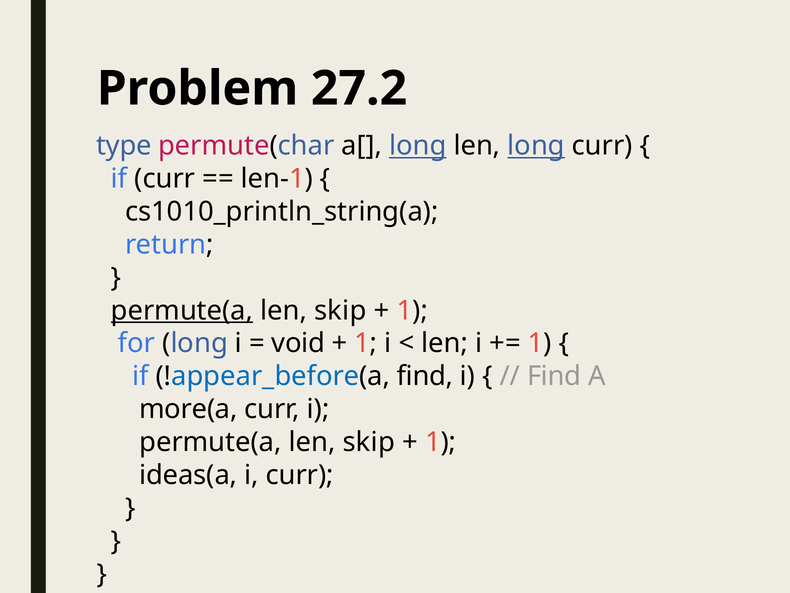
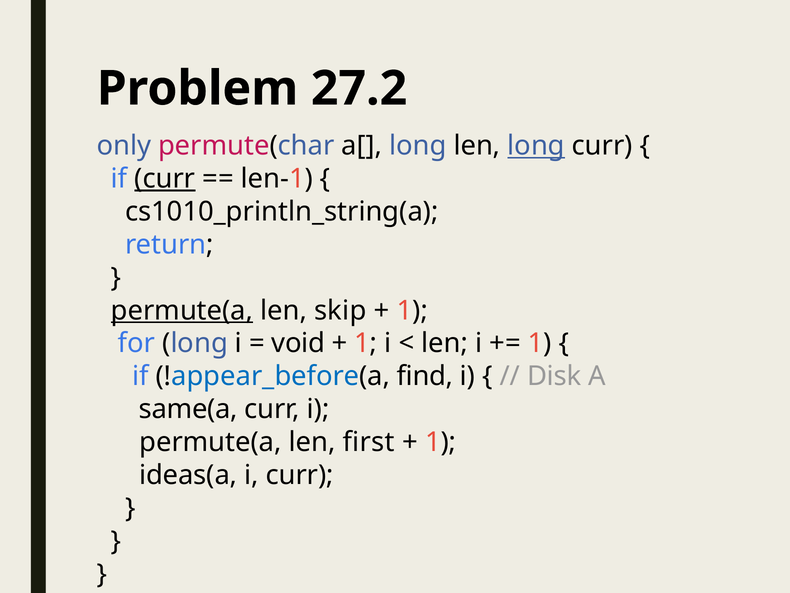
type: type -> only
long at (418, 146) underline: present -> none
curr at (165, 179) underline: none -> present
Find at (554, 376): Find -> Disk
more(a: more(a -> same(a
skip at (369, 442): skip -> first
